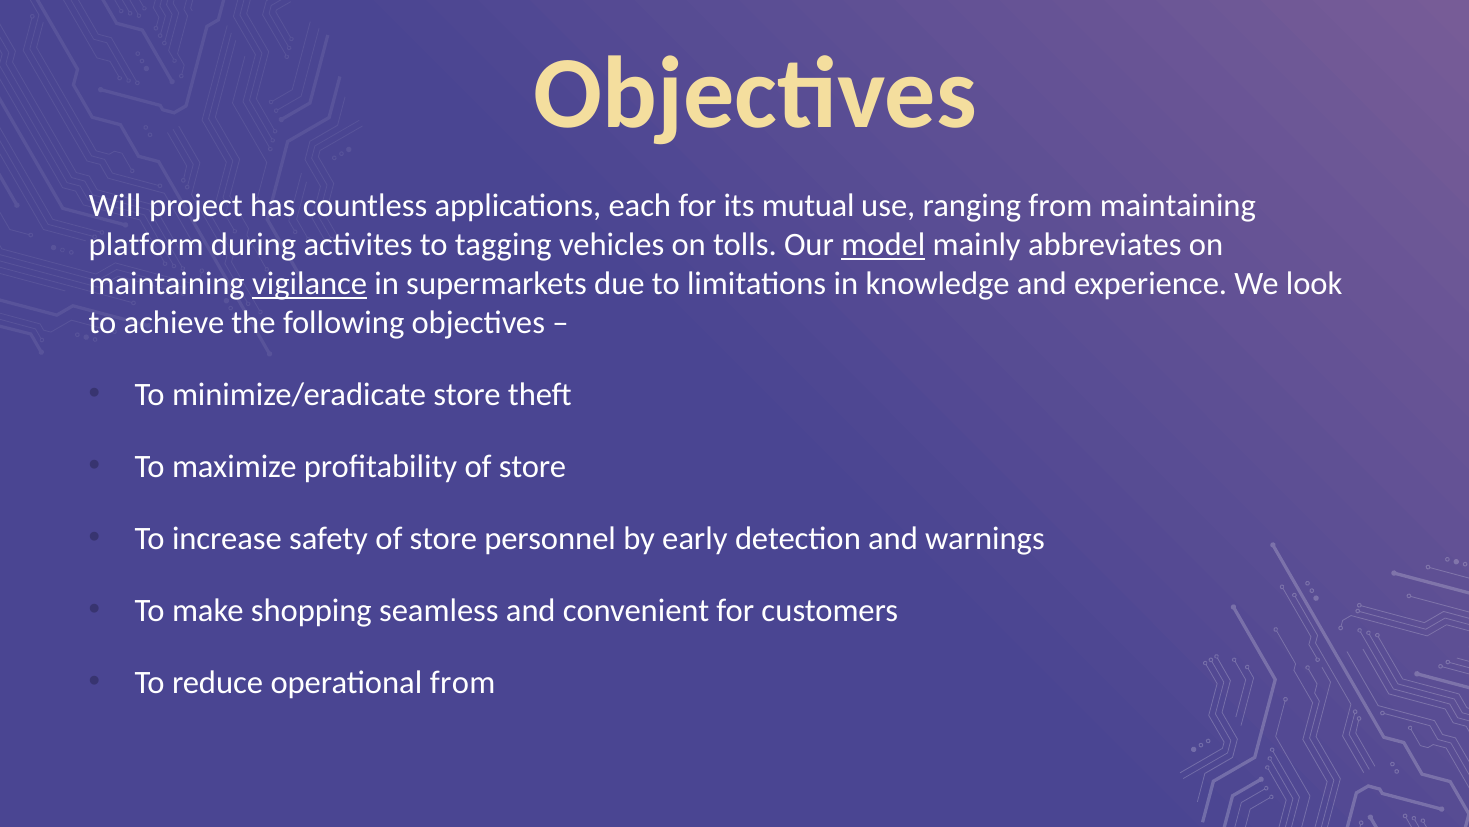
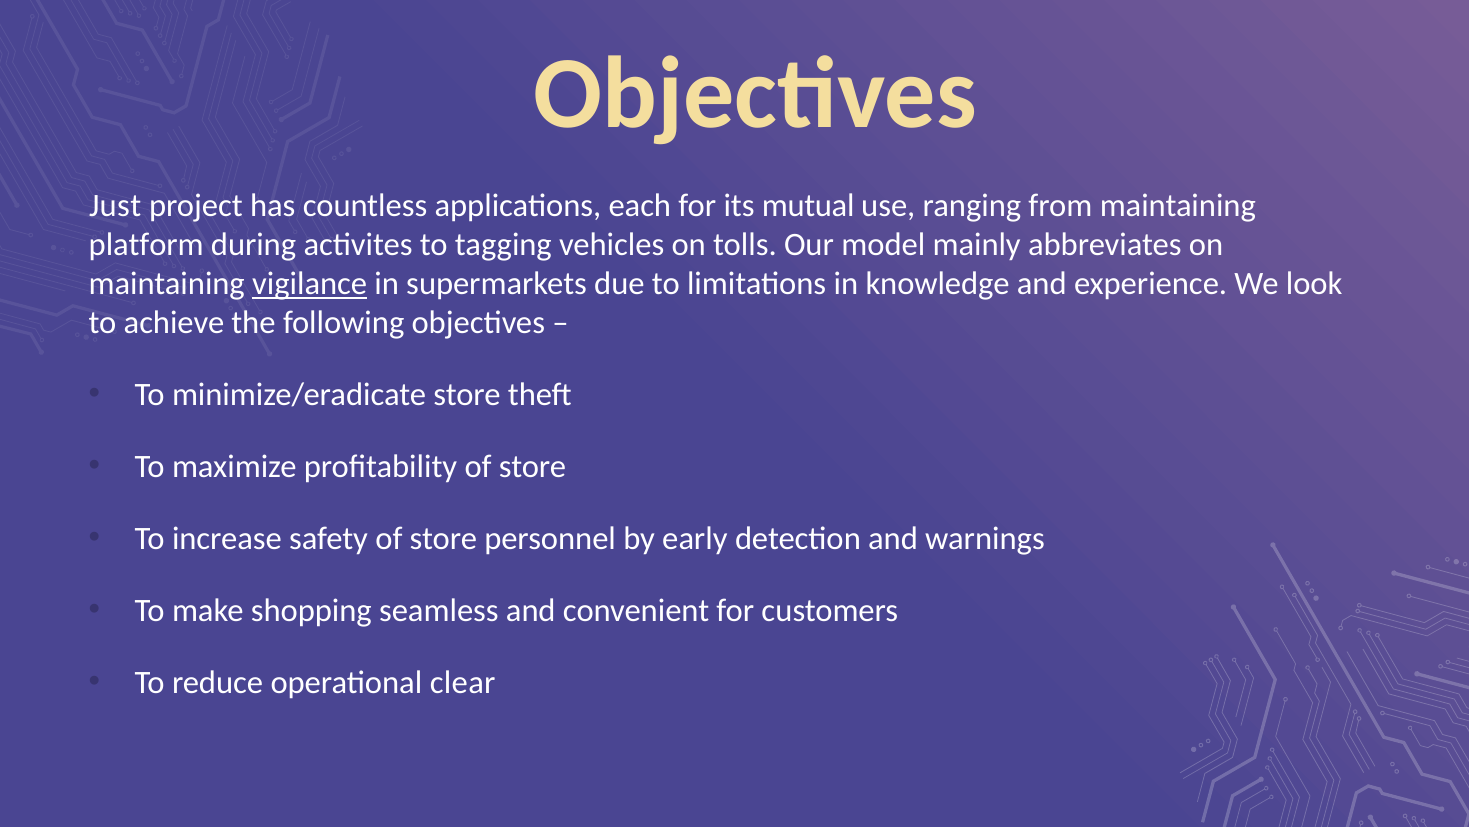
Will: Will -> Just
model underline: present -> none
operational from: from -> clear
